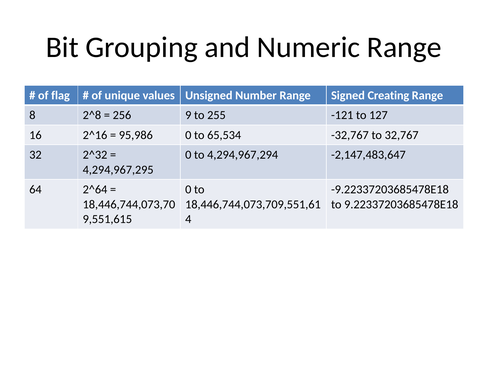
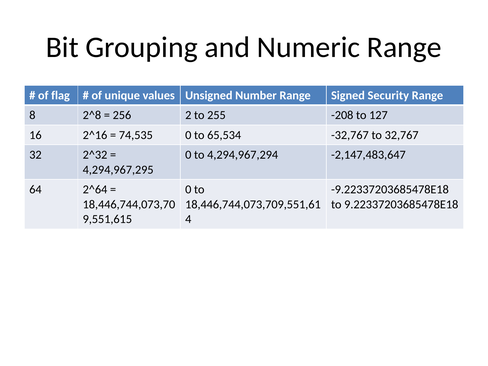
Creating: Creating -> Security
9: 9 -> 2
-121: -121 -> -208
95,986: 95,986 -> 74,535
